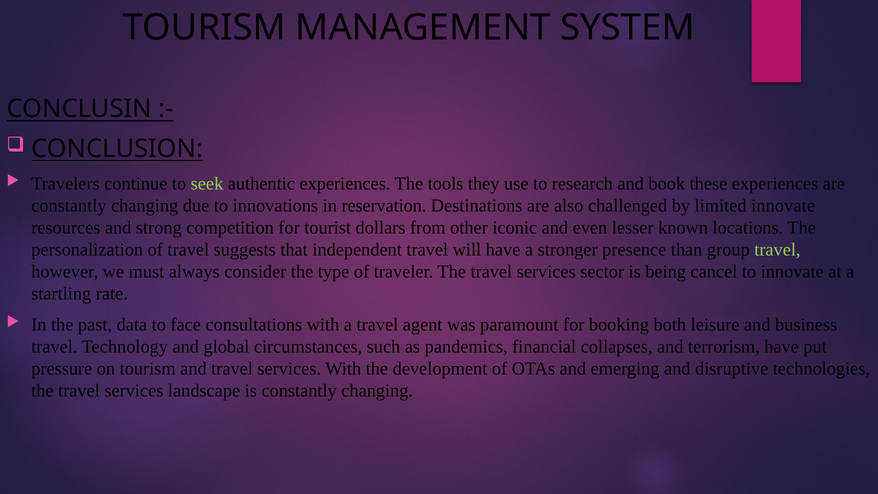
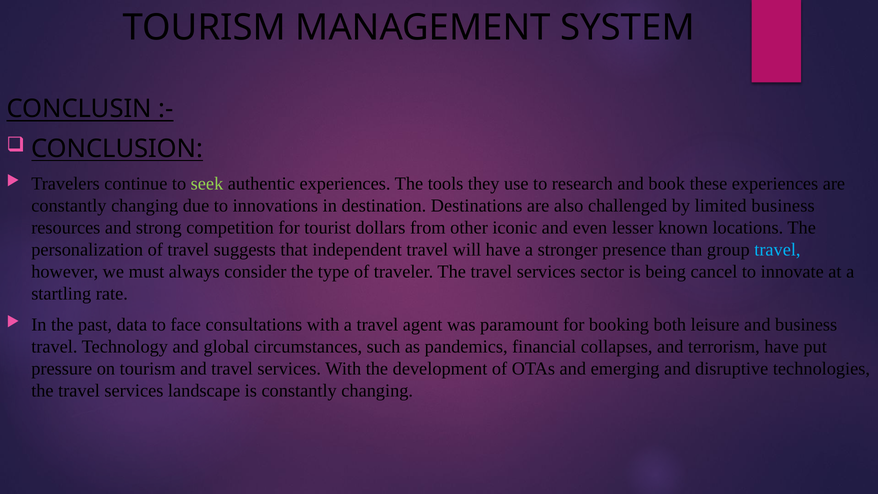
reservation: reservation -> destination
limited innovate: innovate -> business
travel at (777, 250) colour: light green -> light blue
